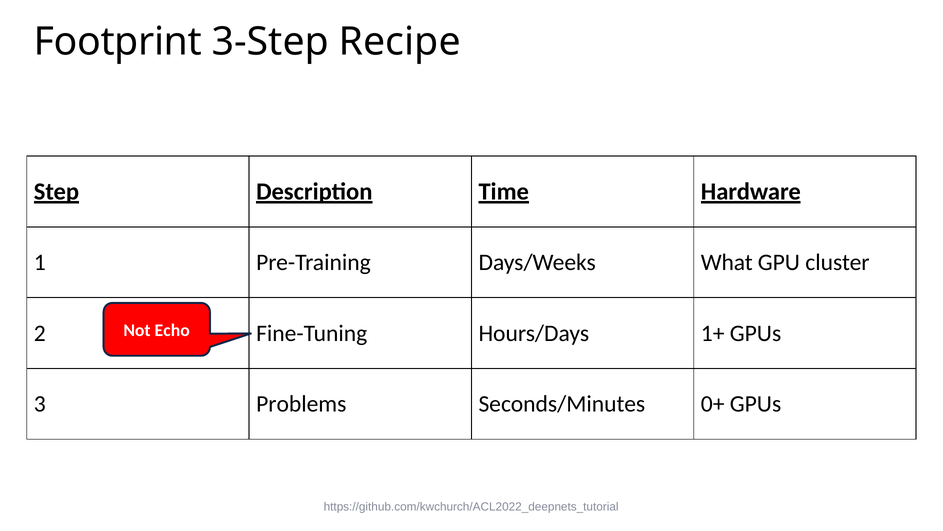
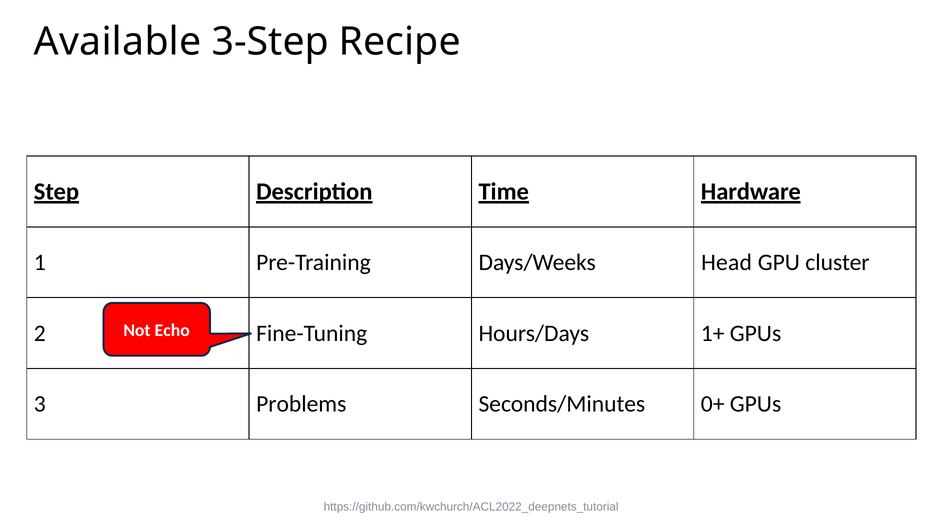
Footprint: Footprint -> Available
What: What -> Head
